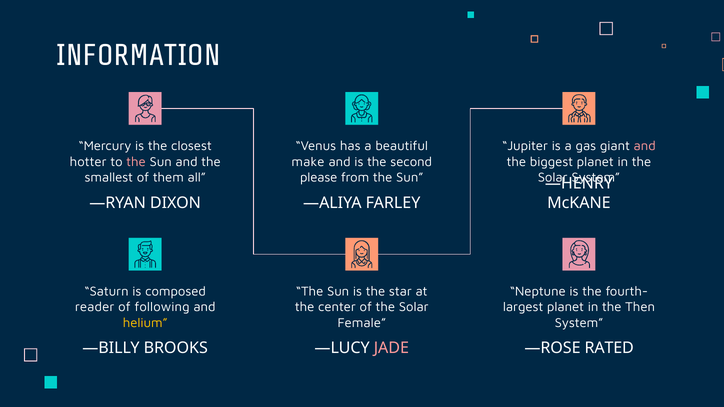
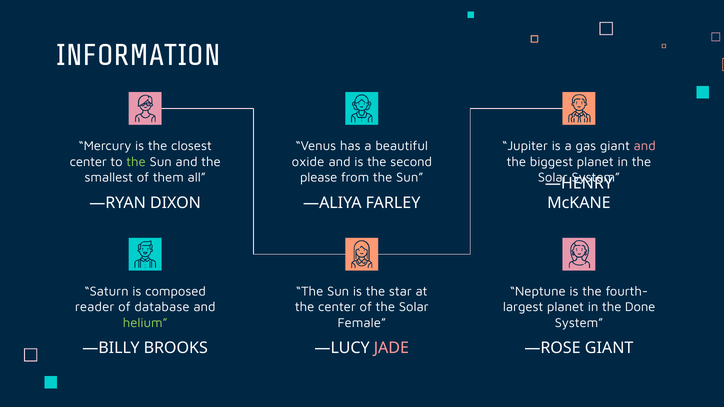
hotter at (88, 162): hotter -> center
the at (136, 162) colour: pink -> light green
make: make -> oxide
following: following -> database
Then: Then -> Done
helium colour: yellow -> light green
—ROSE RATED: RATED -> GIANT
